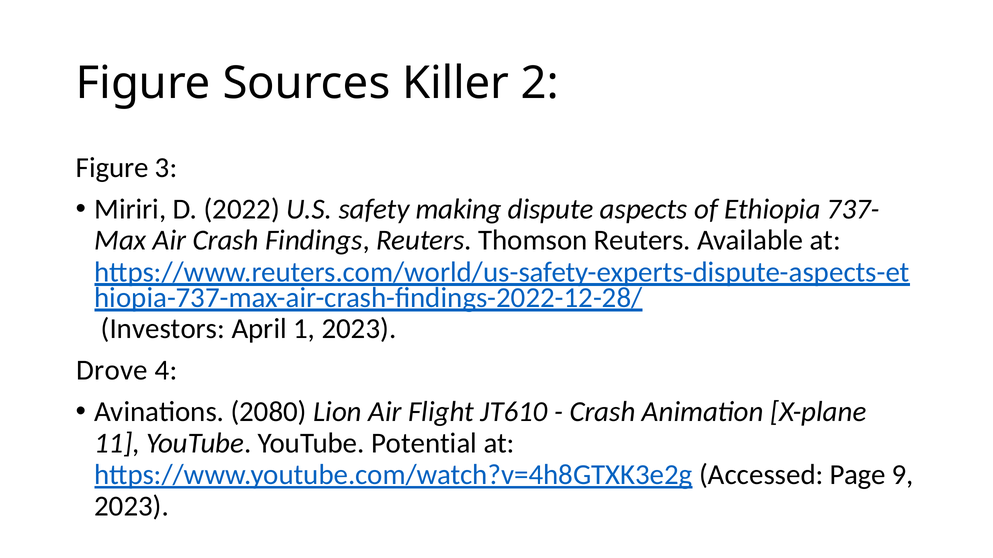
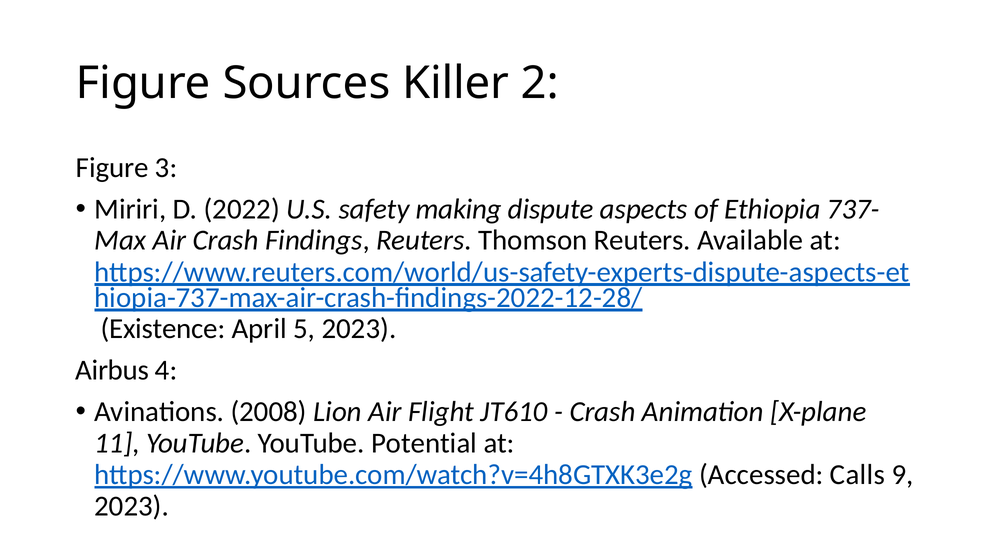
Investors: Investors -> Existence
1: 1 -> 5
Drove: Drove -> Airbus
2080: 2080 -> 2008
Page: Page -> Calls
